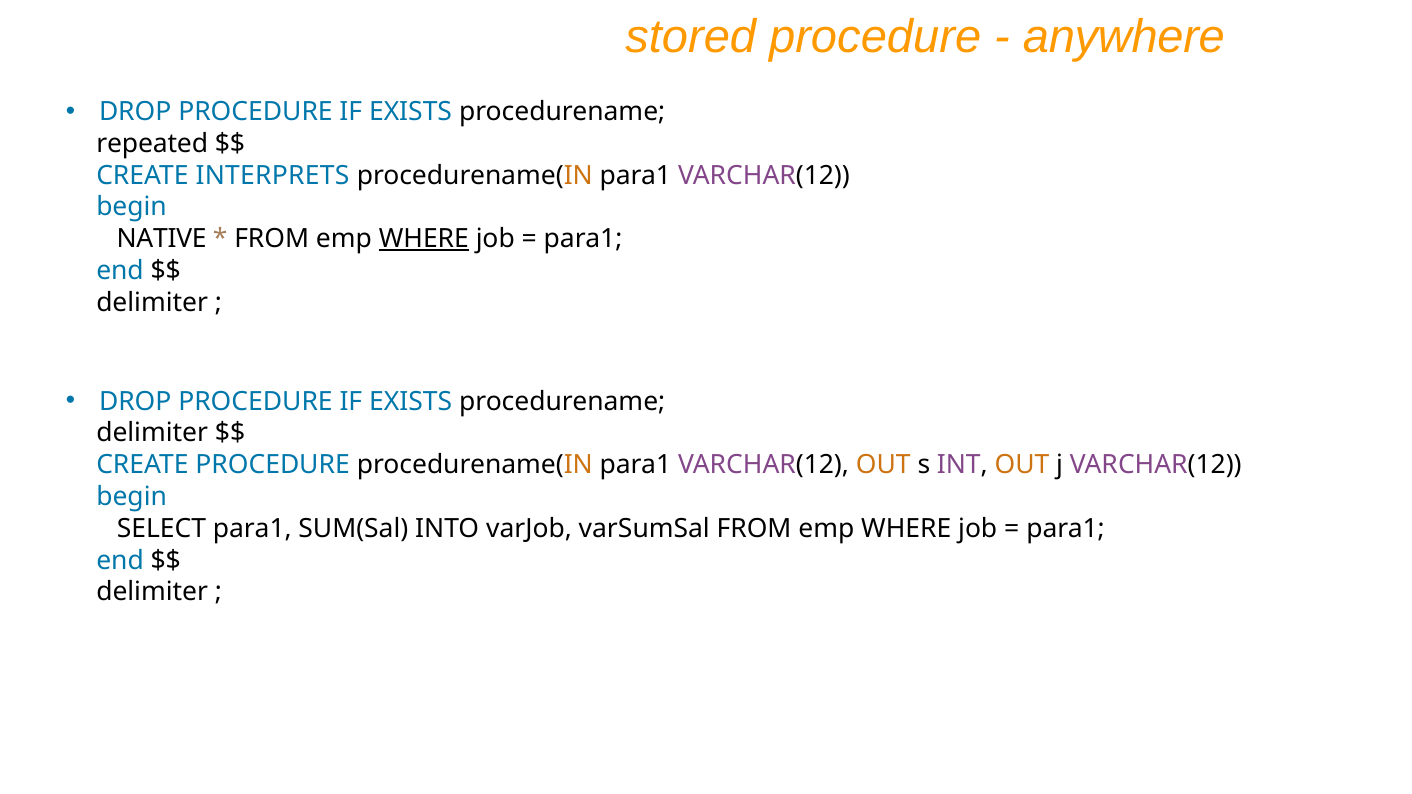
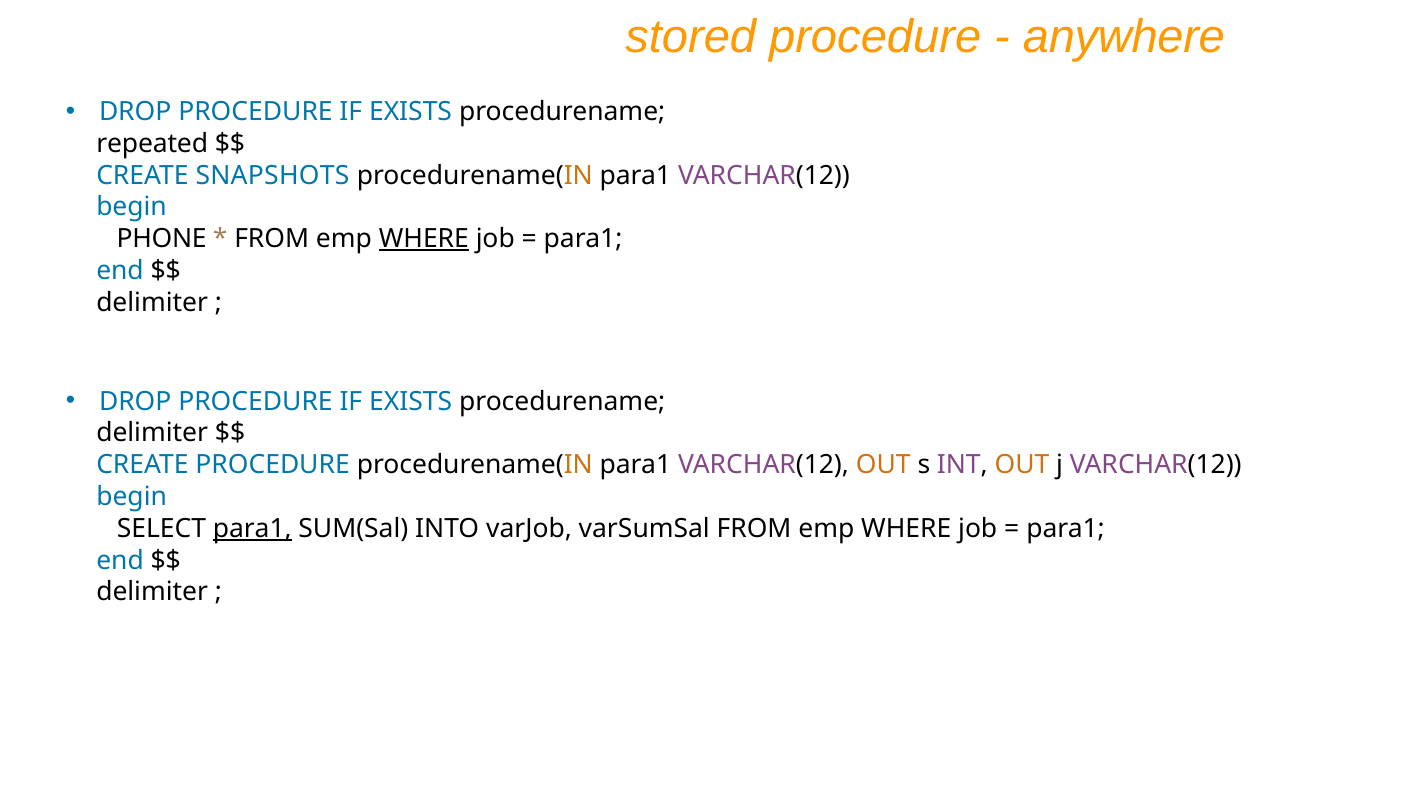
INTERPRETS: INTERPRETS -> SNAPSHOTS
NATIVE: NATIVE -> PHONE
para1 at (252, 529) underline: none -> present
